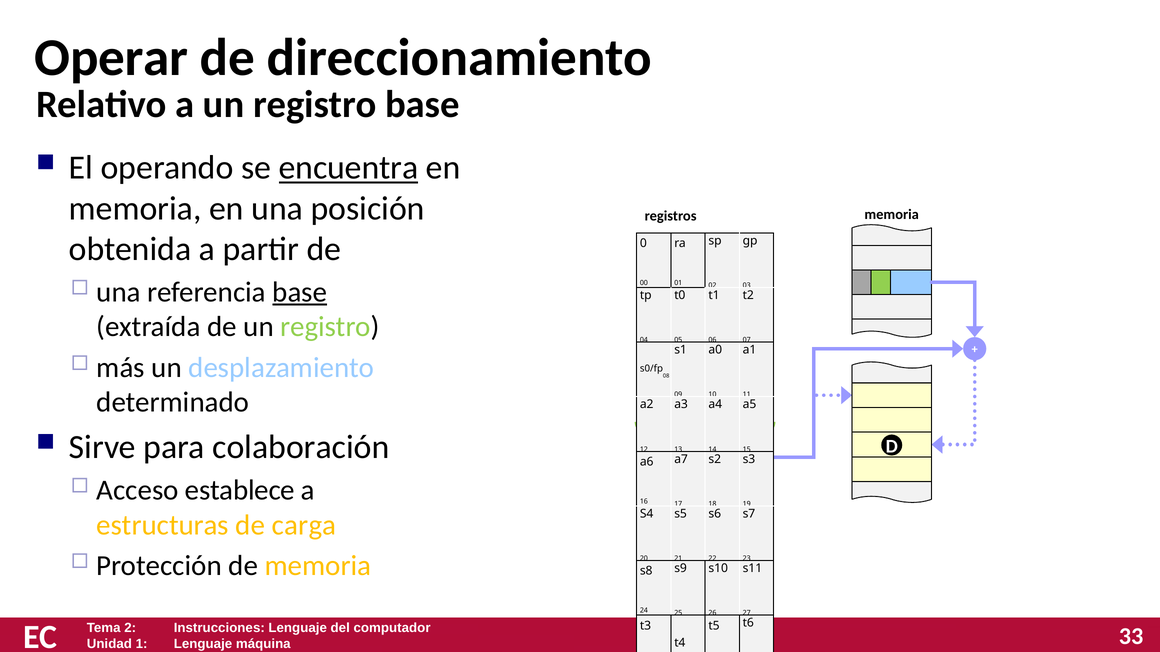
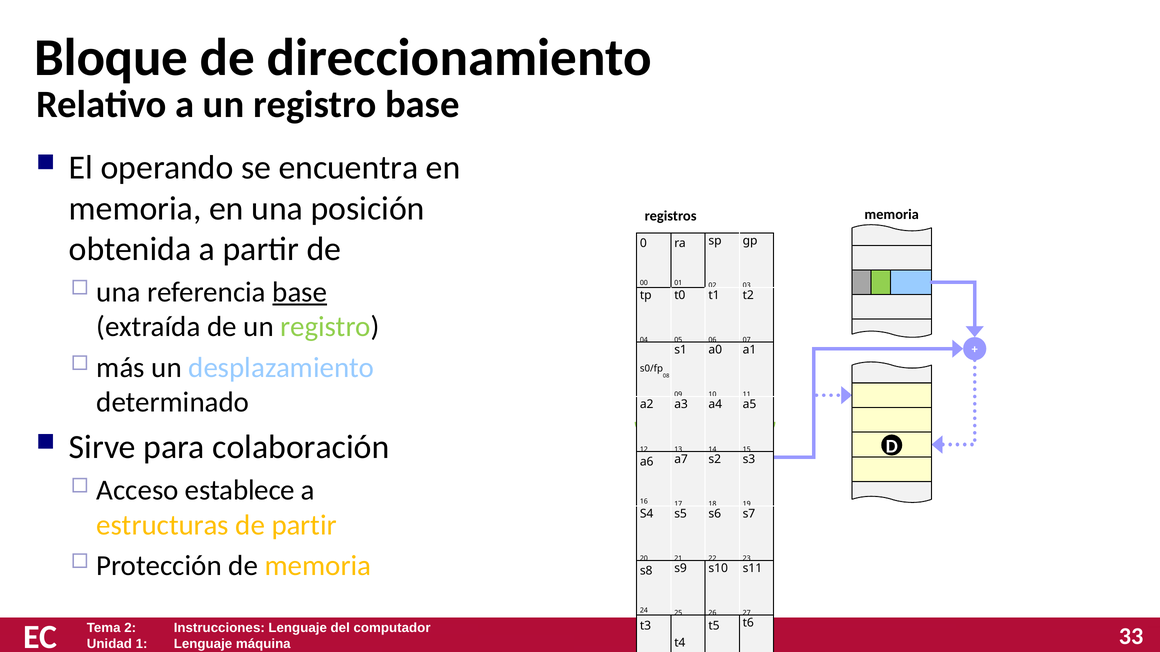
Operar: Operar -> Bloque
encuentra underline: present -> none
de carga: carga -> partir
